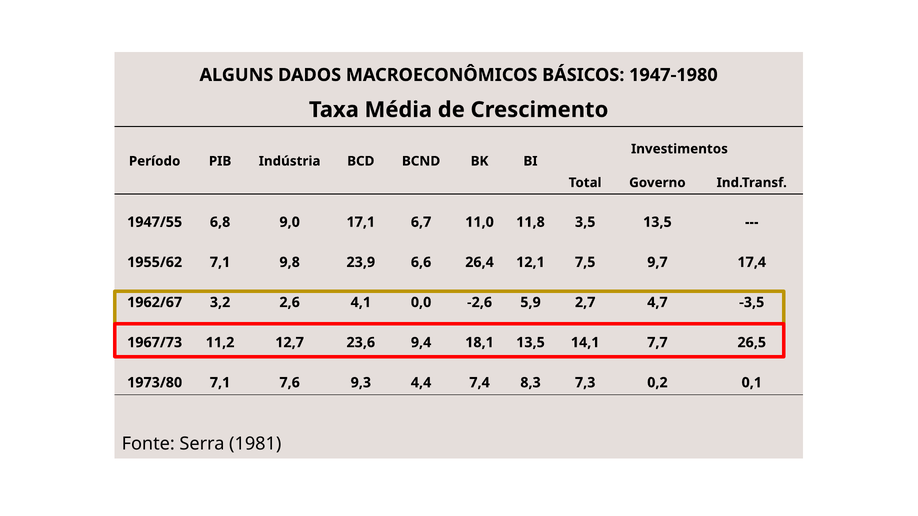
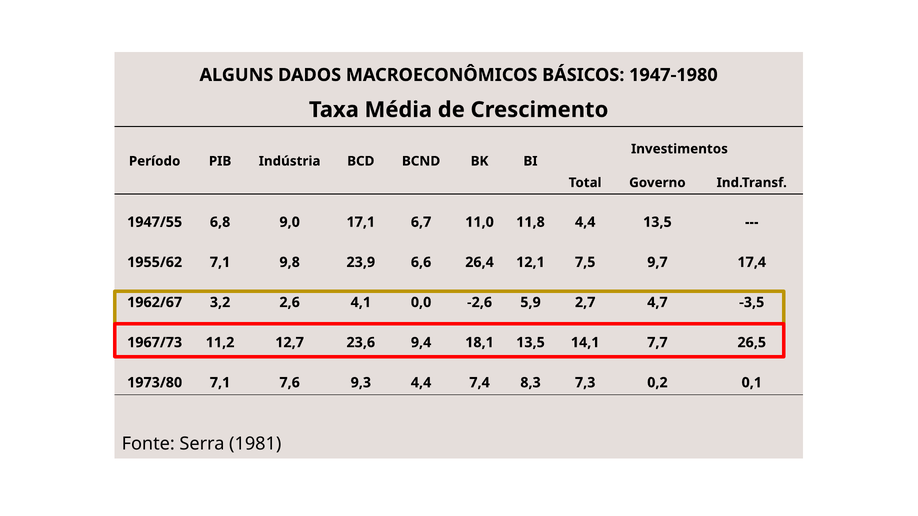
11,8 3,5: 3,5 -> 4,4
